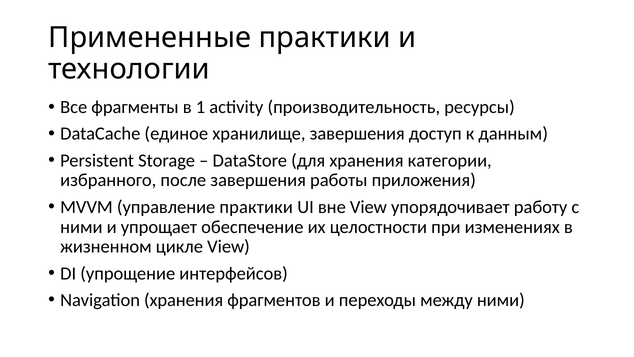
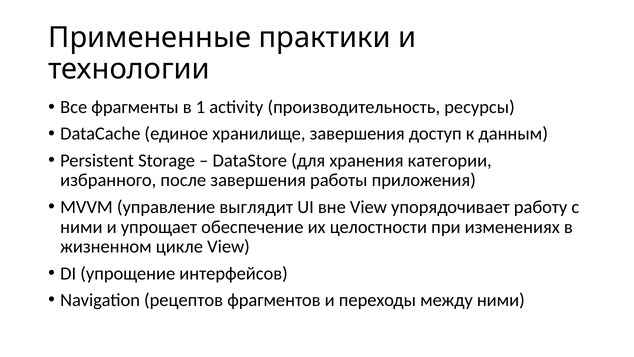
управление практики: практики -> выглядит
Navigation хранения: хранения -> рецептов
